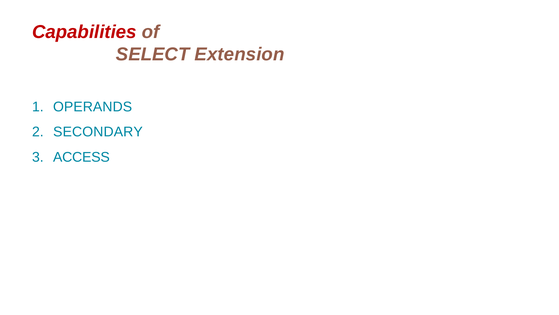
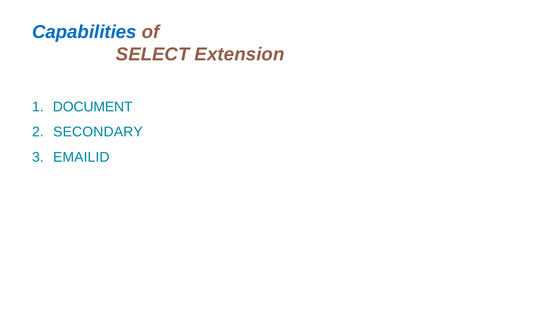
Capabilities colour: red -> blue
OPERANDS: OPERANDS -> DOCUMENT
ACCESS: ACCESS -> EMAILID
